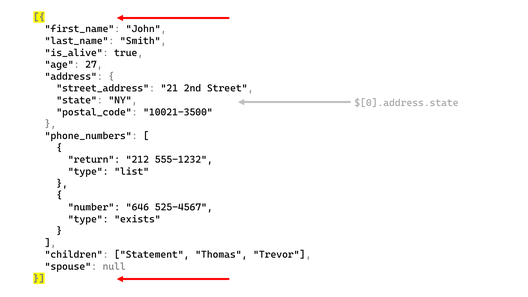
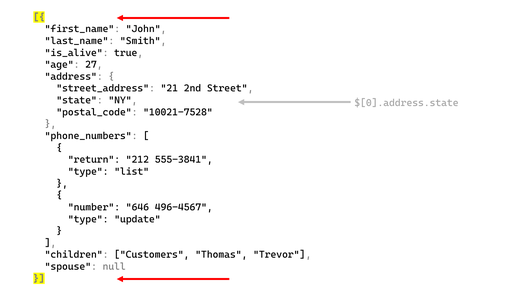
10021-3500: 10021-3500 -> 10021-7528
555-1232: 555-1232 -> 555-3841
525-4567: 525-4567 -> 496-4567
exists: exists -> update
Statement: Statement -> Customers
